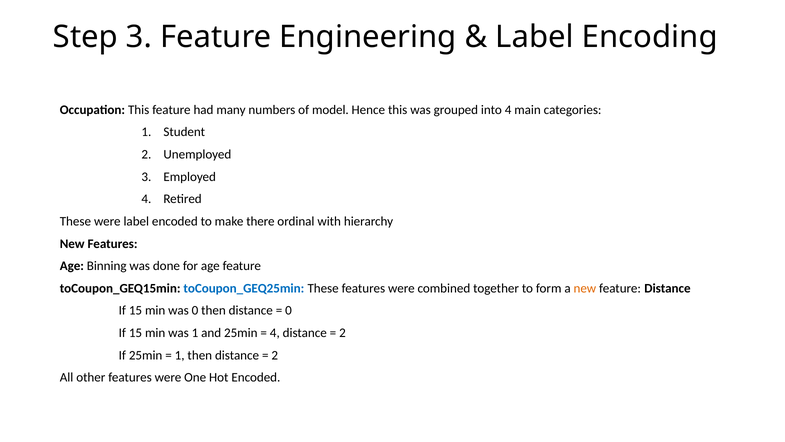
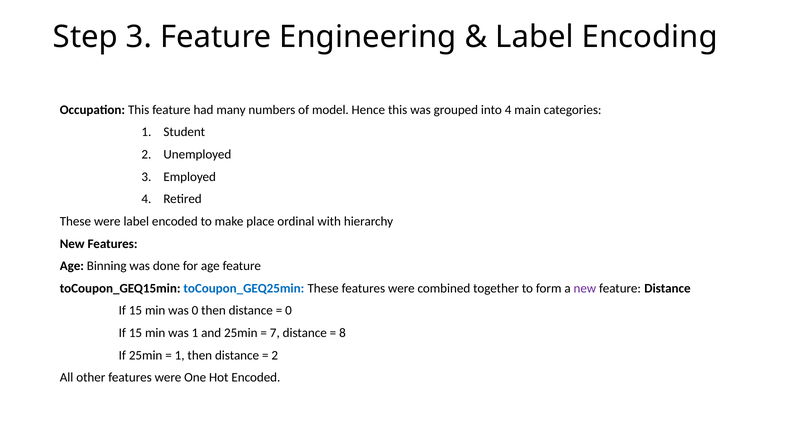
there: there -> place
new at (585, 288) colour: orange -> purple
4 at (275, 333): 4 -> 7
2 at (342, 333): 2 -> 8
